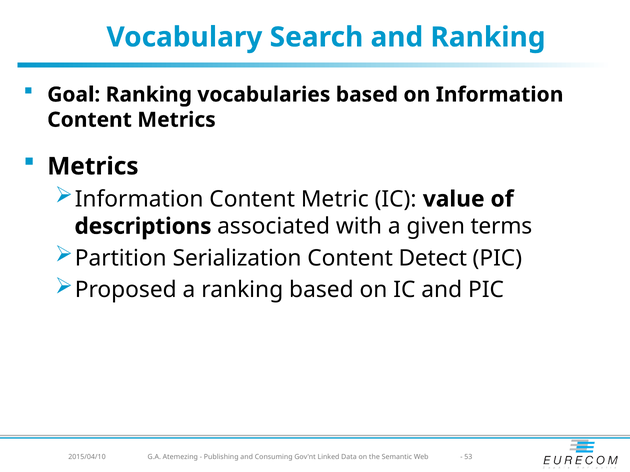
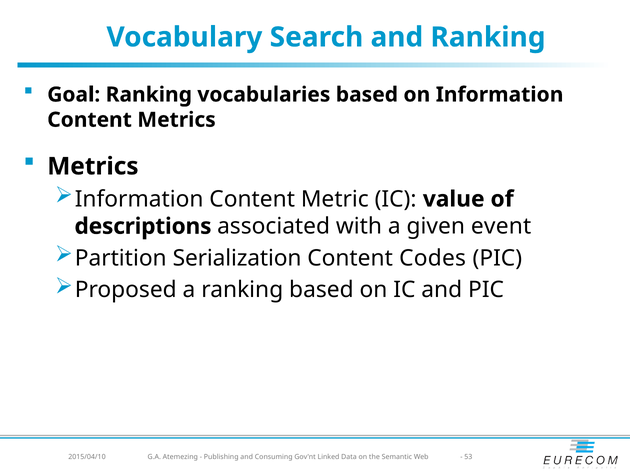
terms: terms -> event
Detect: Detect -> Codes
